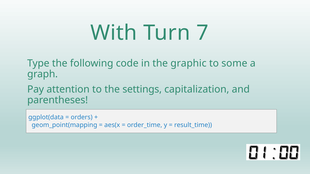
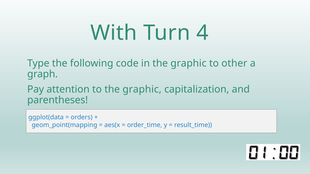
7: 7 -> 4
some: some -> other
to the settings: settings -> graphic
